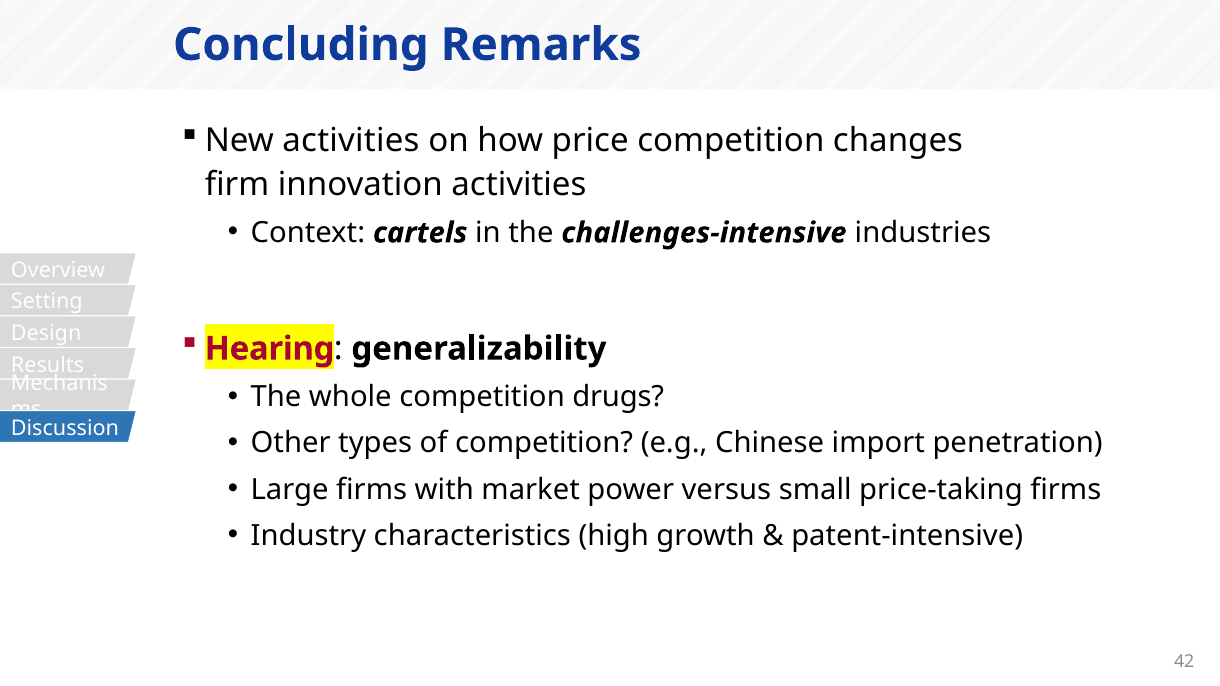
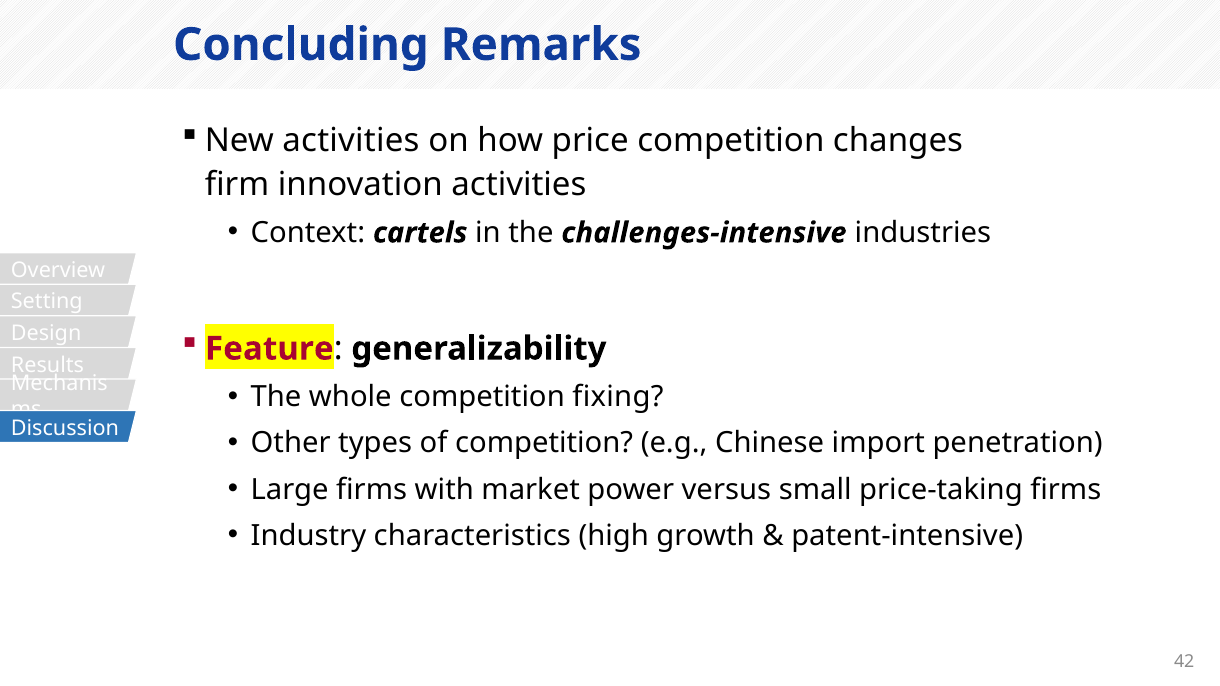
Hearing: Hearing -> Feature
drugs: drugs -> fixing
